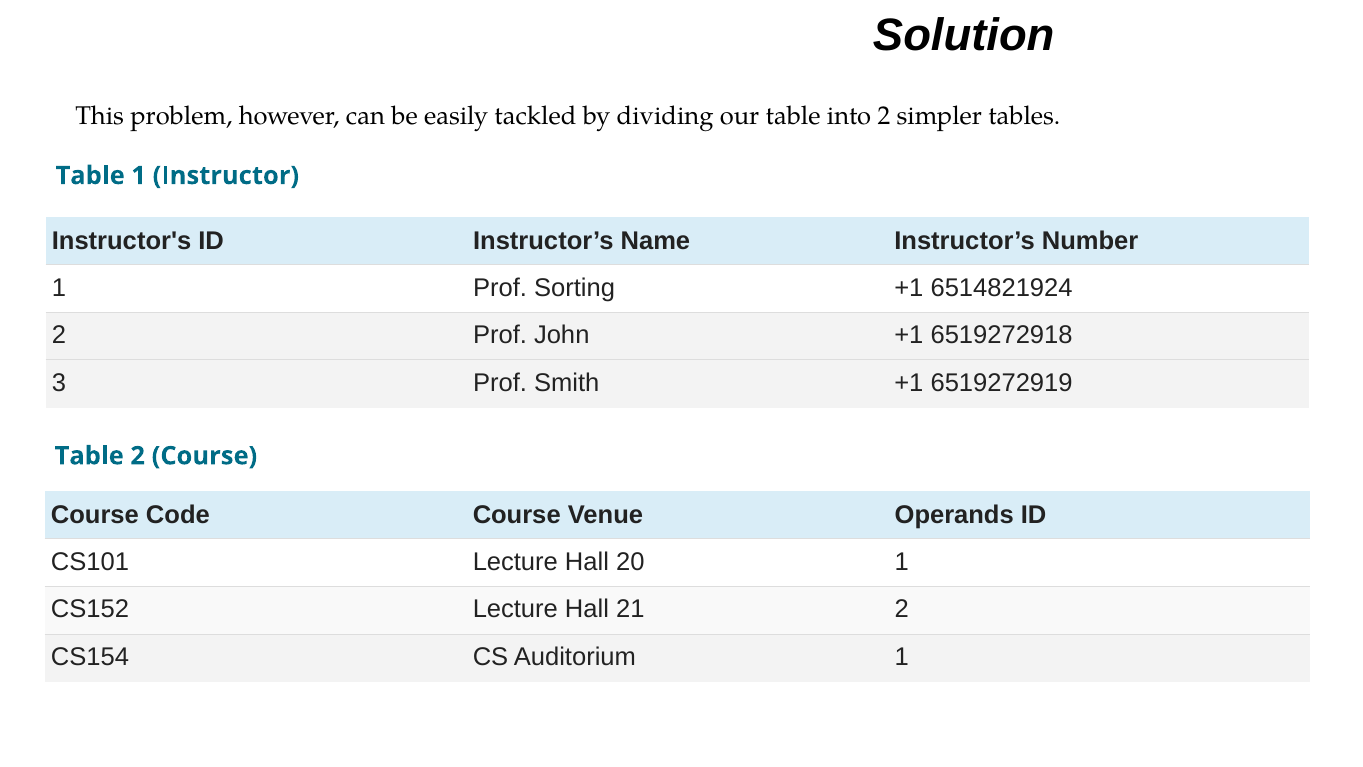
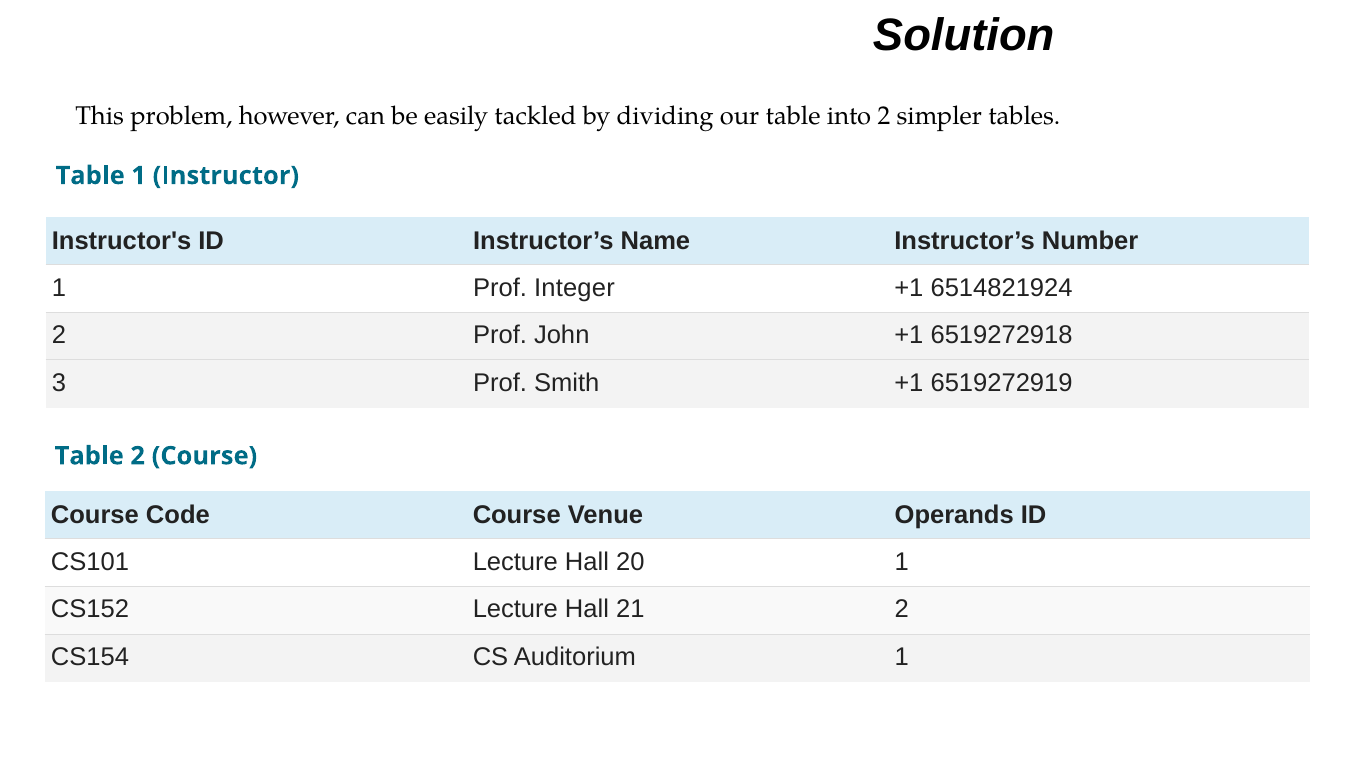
Sorting: Sorting -> Integer
